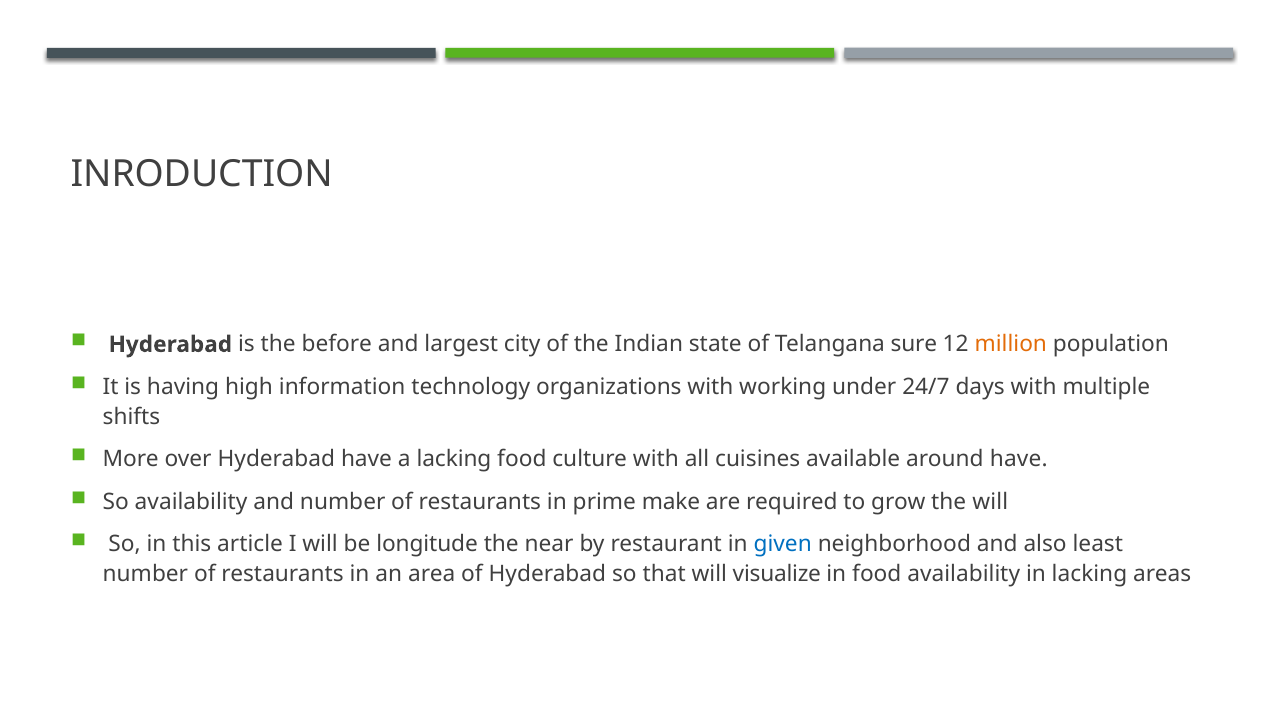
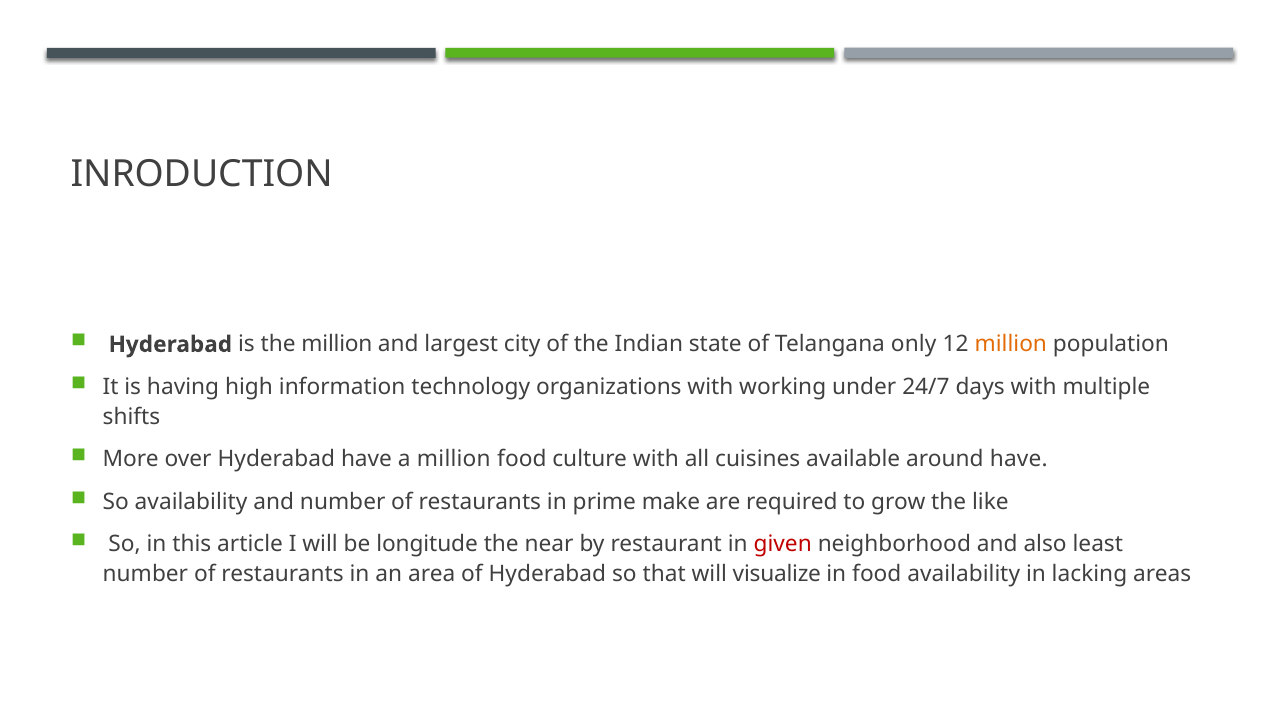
the before: before -> million
sure: sure -> only
a lacking: lacking -> million
the will: will -> like
given colour: blue -> red
